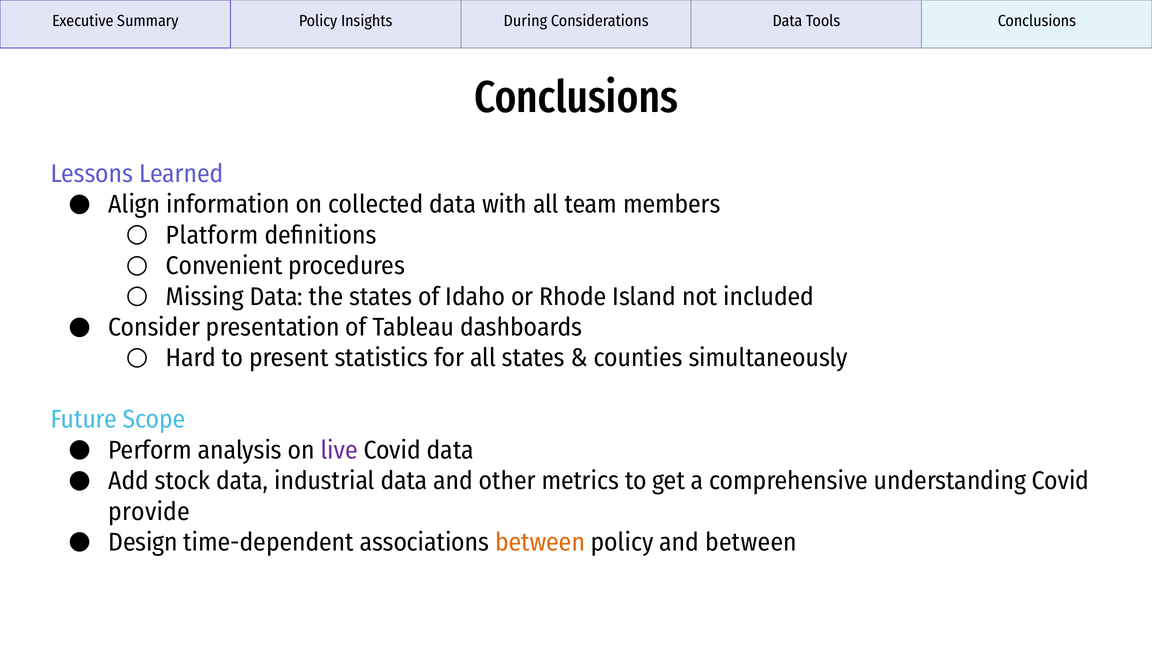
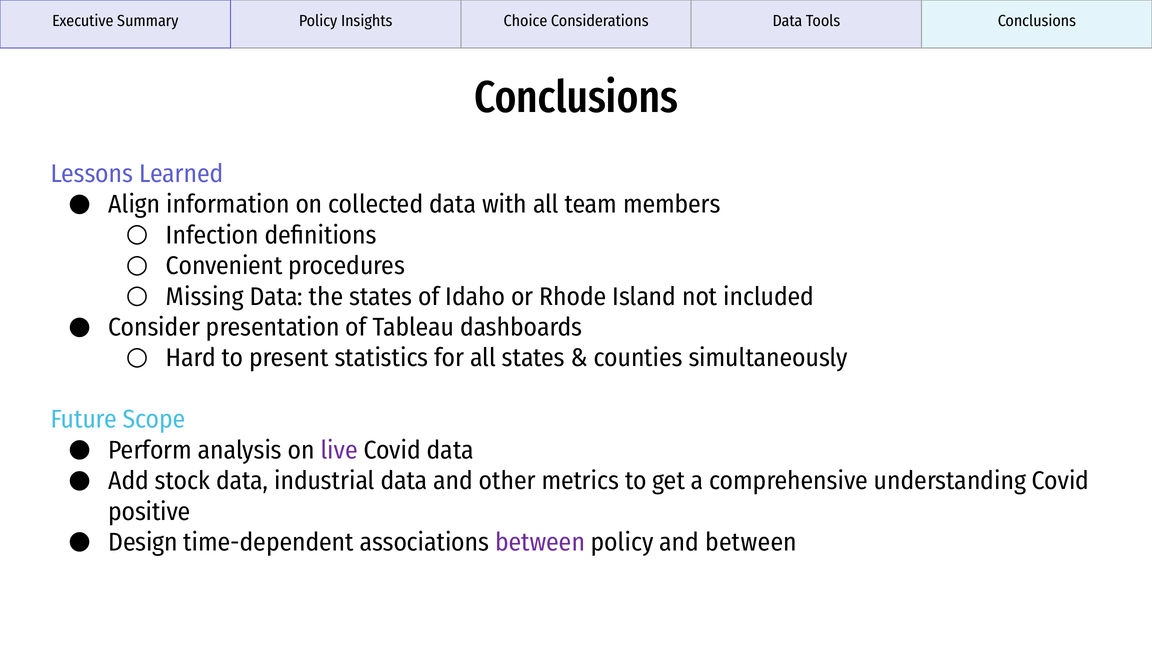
During: During -> Choice
Platform: Platform -> Infection
provide: provide -> positive
between at (540, 542) colour: orange -> purple
